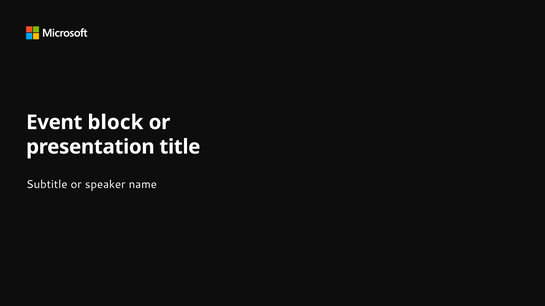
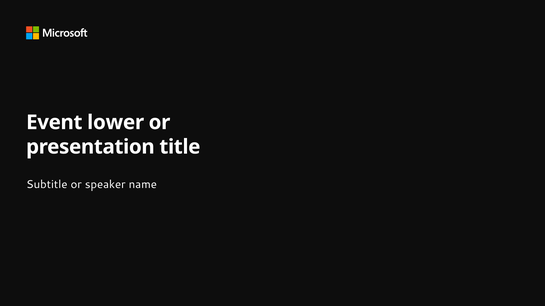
block: block -> lower
